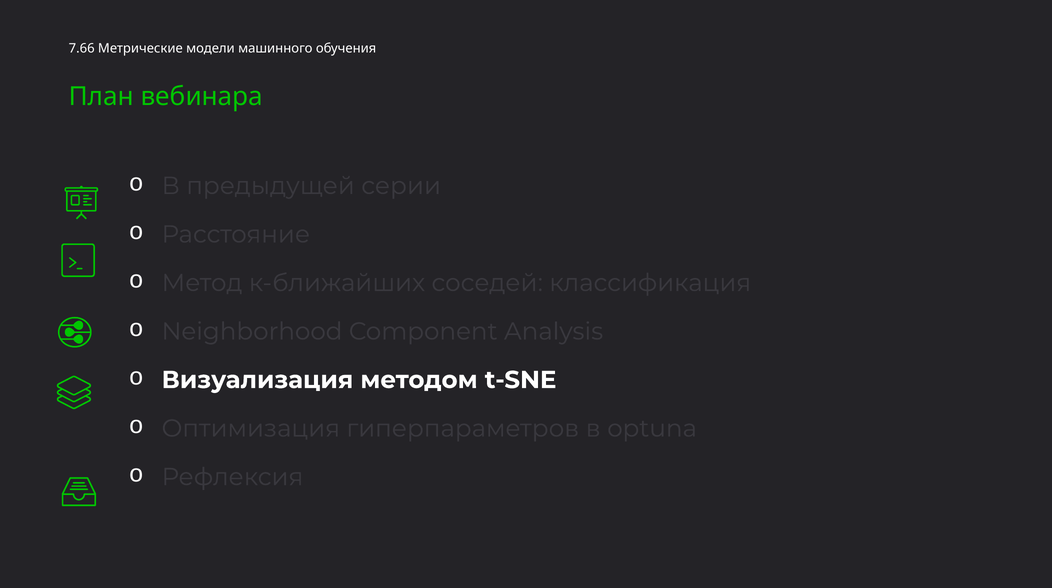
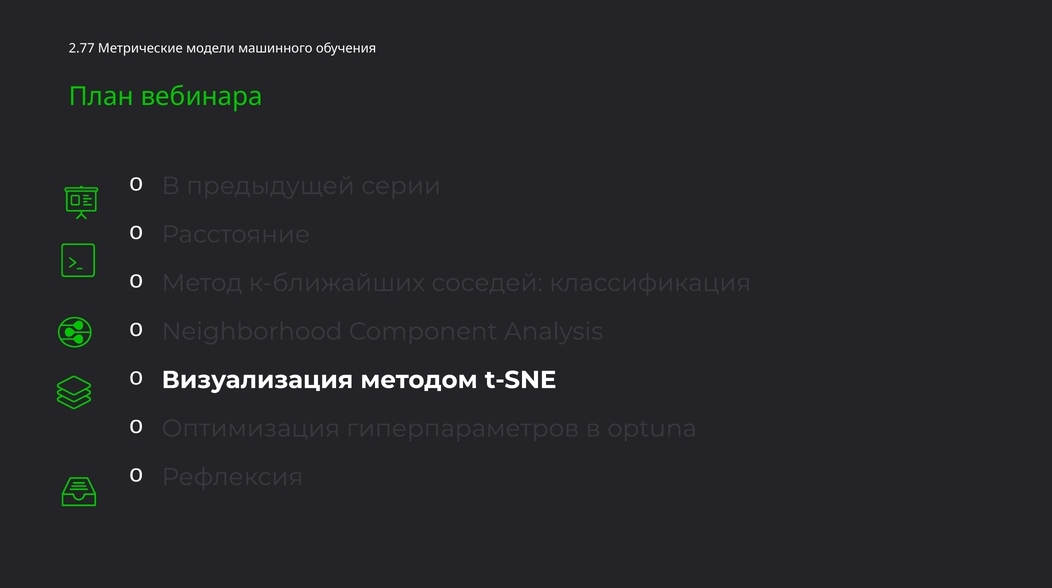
7.66: 7.66 -> 2.77
